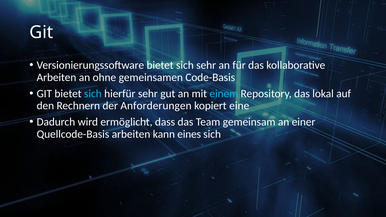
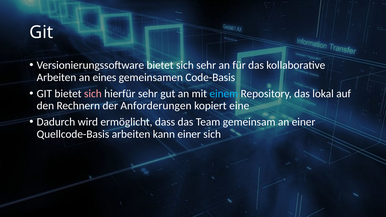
ohne: ohne -> eines
sich at (93, 94) colour: light blue -> pink
kann eines: eines -> einer
